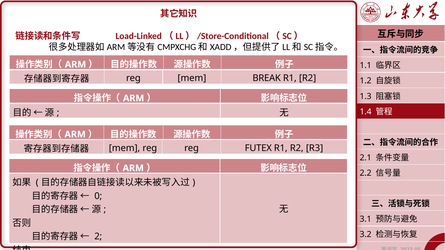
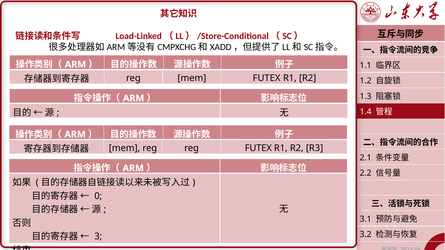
mem BREAK: BREAK -> FUTEX
2: 2 -> 3
